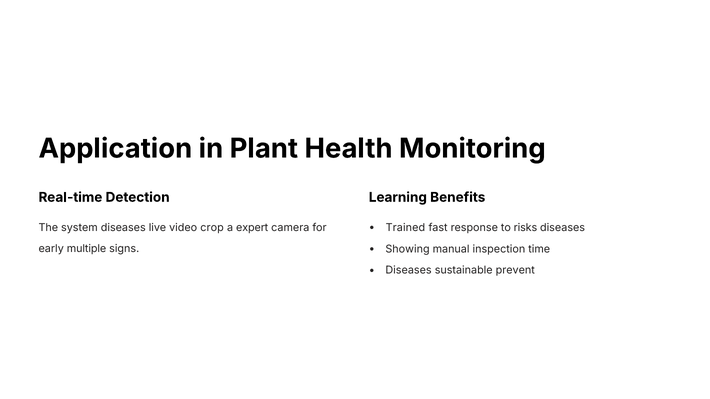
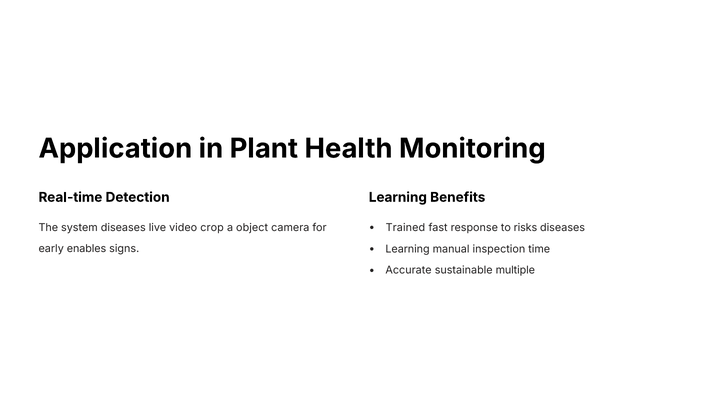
expert: expert -> object
multiple: multiple -> enables
Showing at (408, 249): Showing -> Learning
Diseases at (409, 271): Diseases -> Accurate
prevent: prevent -> multiple
